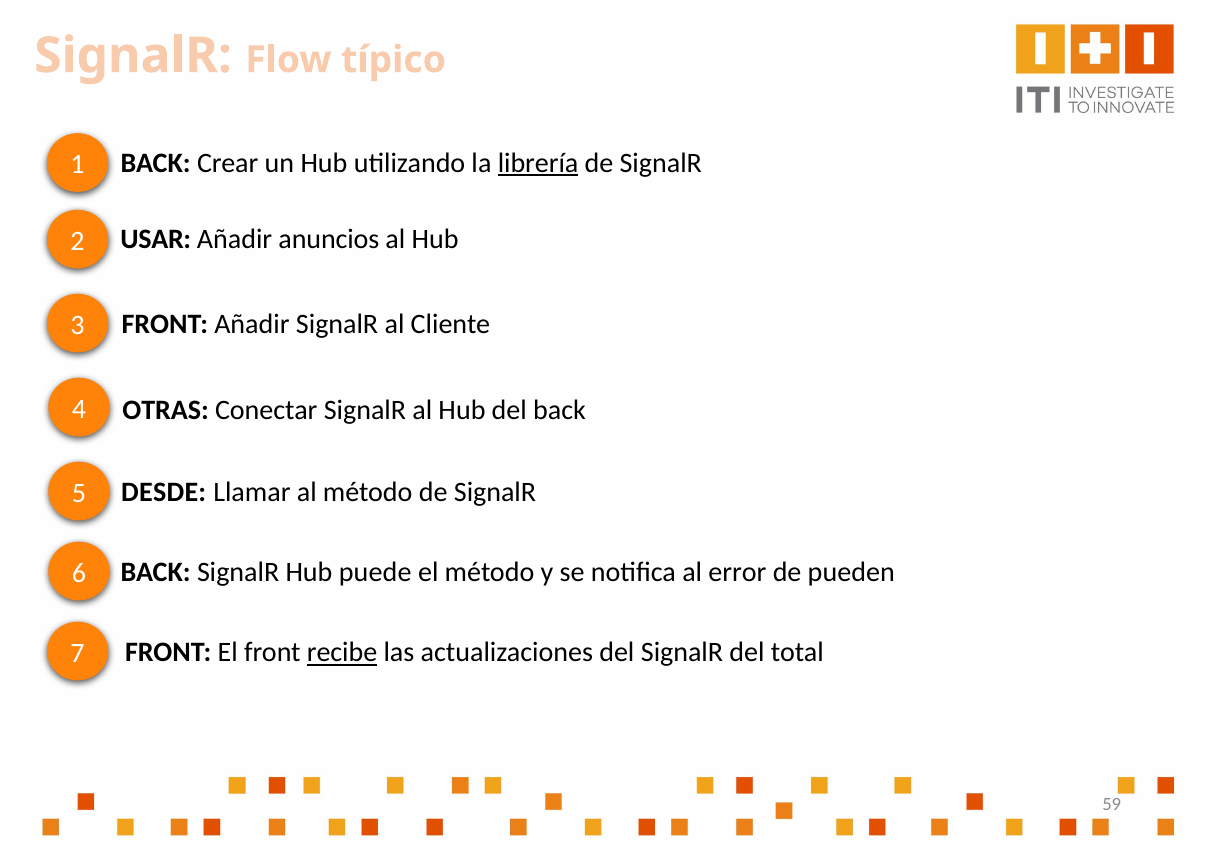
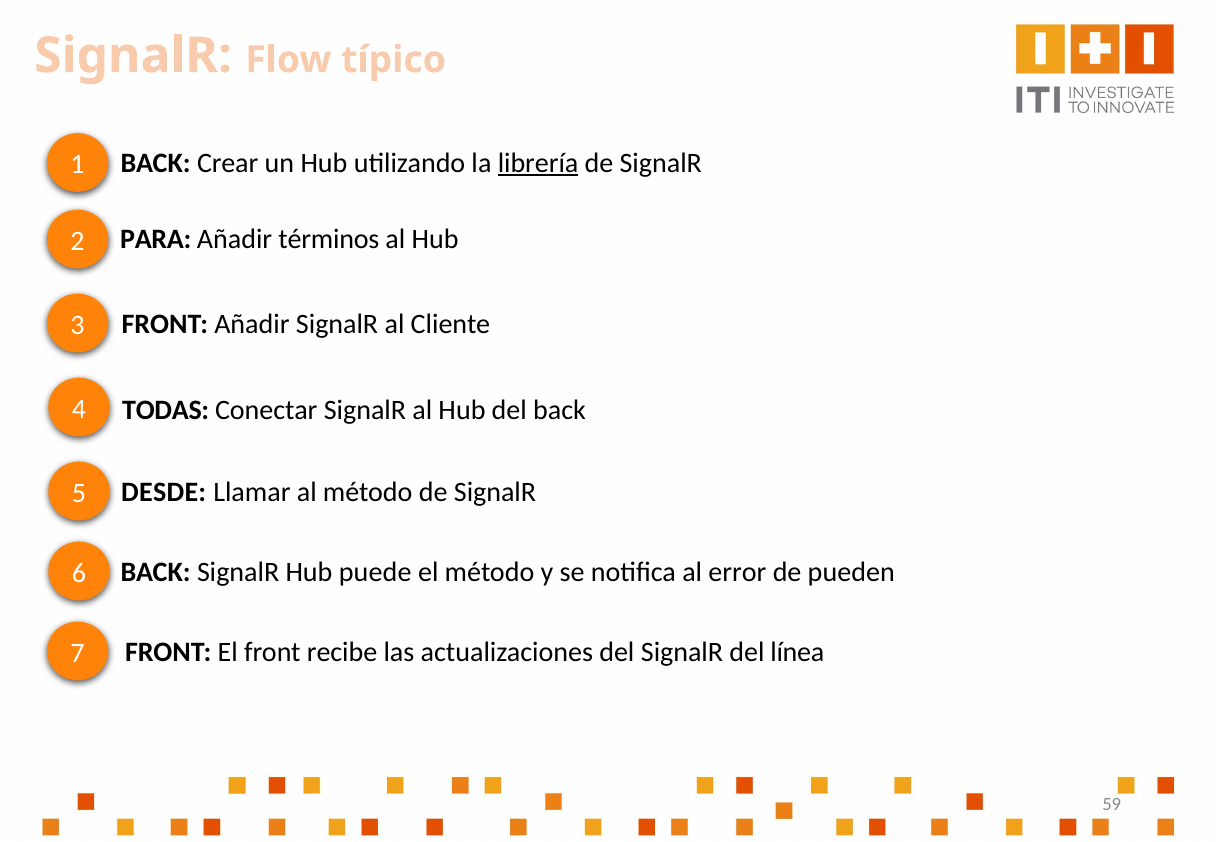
USAR: USAR -> PARA
anuncios: anuncios -> términos
OTRAS: OTRAS -> TODAS
recibe underline: present -> none
total: total -> línea
